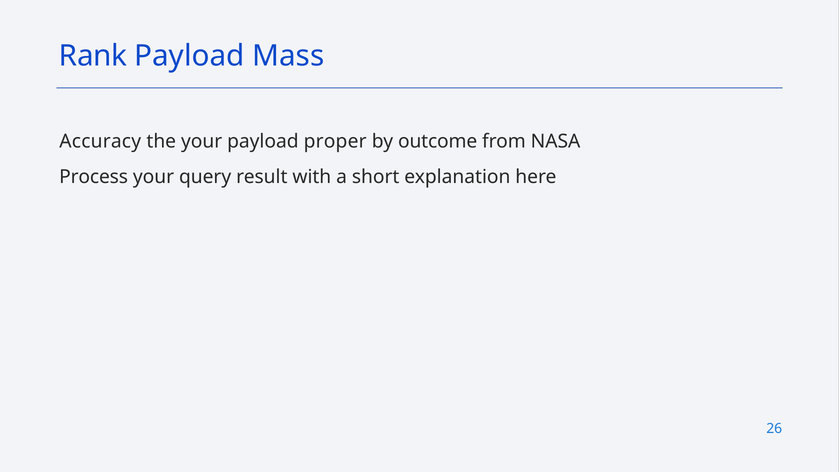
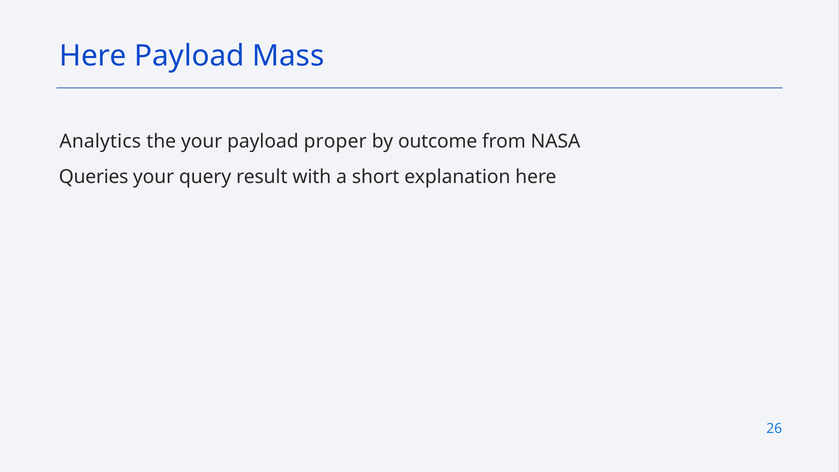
Rank at (93, 56): Rank -> Here
Accuracy: Accuracy -> Analytics
Process: Process -> Queries
